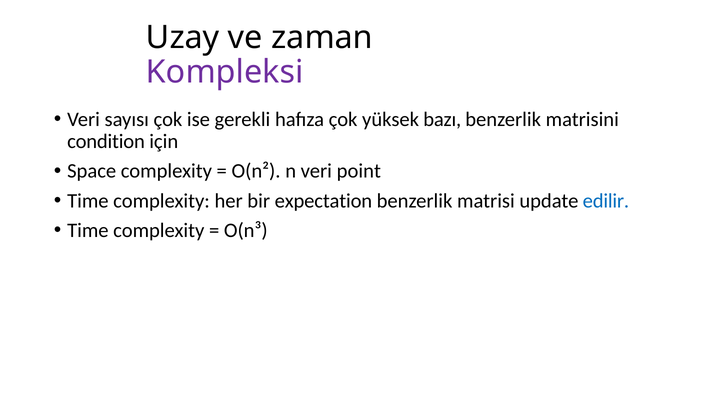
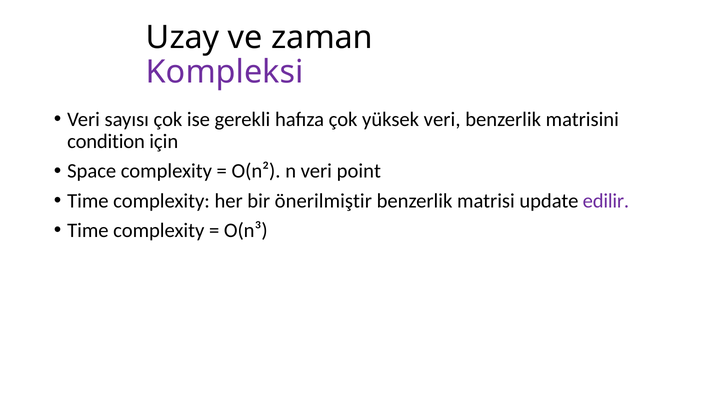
yüksek bazı: bazı -> veri
expectation: expectation -> önerilmiştir
edilir colour: blue -> purple
